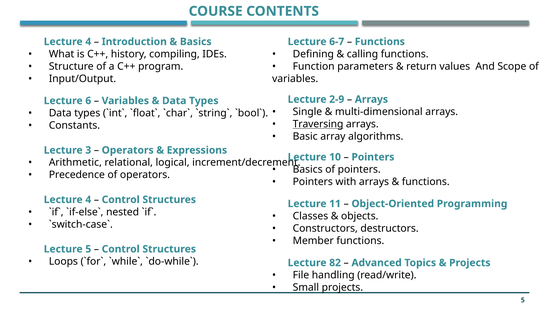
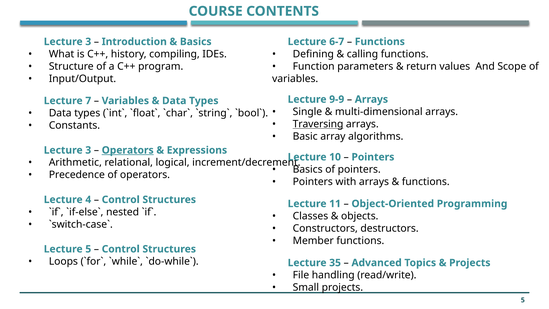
4 at (88, 42): 4 -> 3
2-9: 2-9 -> 9-9
6: 6 -> 7
Operators at (128, 150) underline: none -> present
82: 82 -> 35
